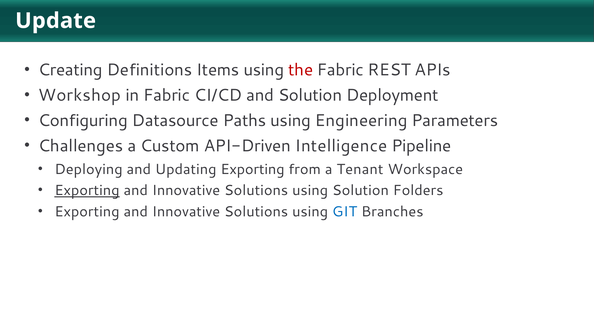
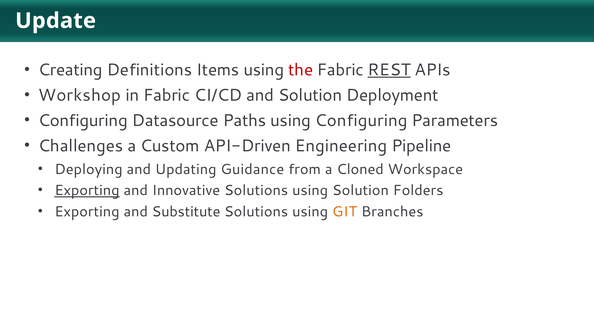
REST underline: none -> present
using Engineering: Engineering -> Configuring
Intelligence: Intelligence -> Engineering
Updating Exporting: Exporting -> Guidance
Tenant: Tenant -> Cloned
Innovative at (186, 212): Innovative -> Substitute
GIT colour: blue -> orange
